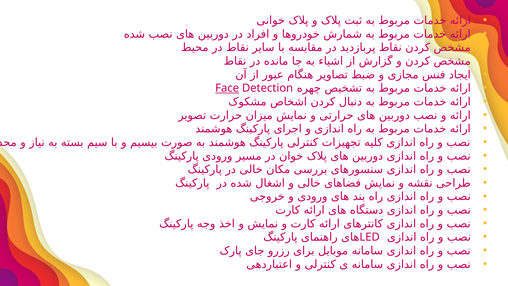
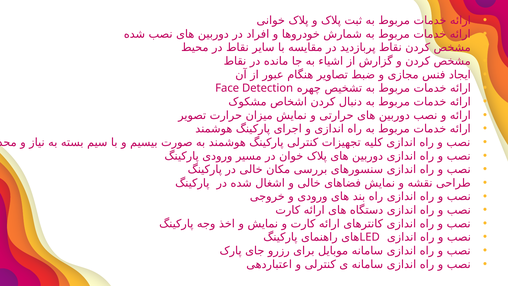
Face underline: present -> none
